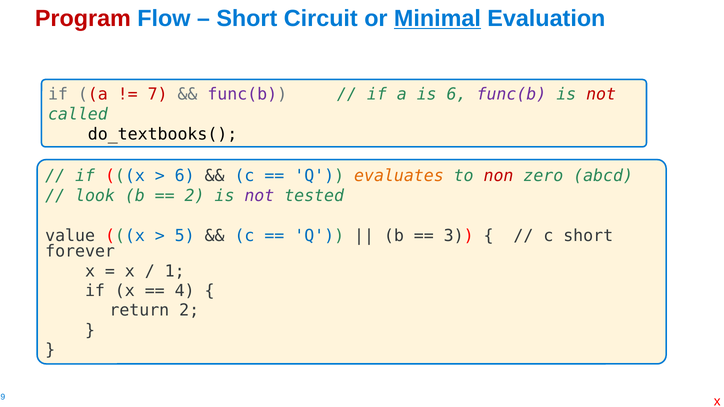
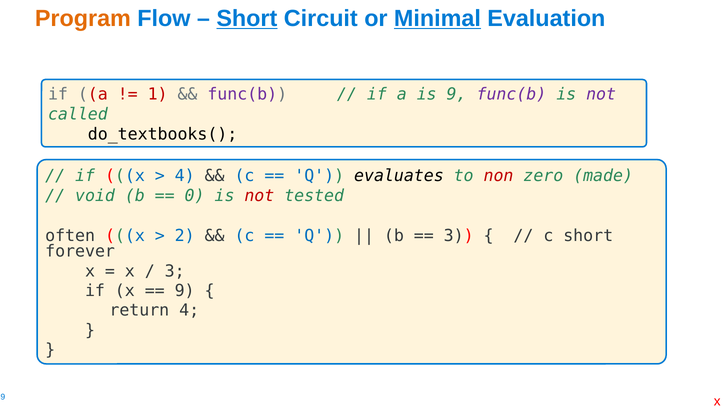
Program colour: red -> orange
Short at (247, 18) underline: none -> present
7: 7 -> 1
is 6: 6 -> 9
not at (601, 94) colour: red -> purple
6 at (185, 176): 6 -> 4
evaluates colour: orange -> black
abcd: abcd -> made
look: look -> void
2 at (195, 196): 2 -> 0
not at (259, 196) colour: purple -> red
value: value -> often
5: 5 -> 2
1 at (175, 271): 1 -> 3
4 at (185, 291): 4 -> 9
return 2: 2 -> 4
